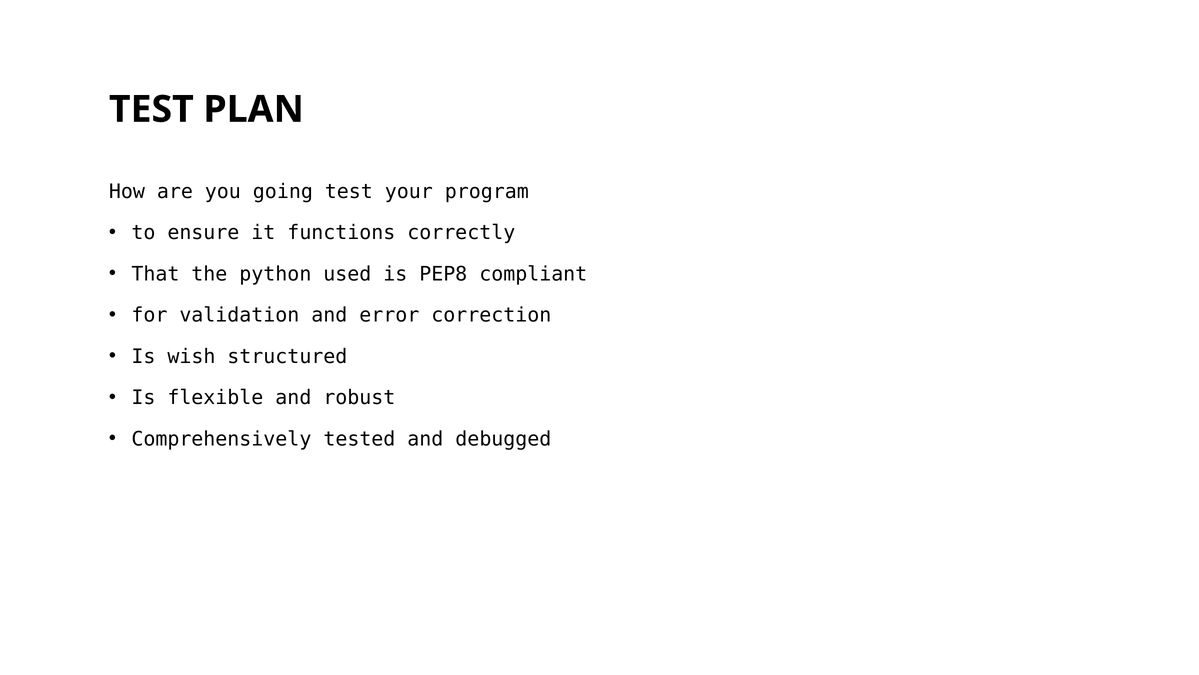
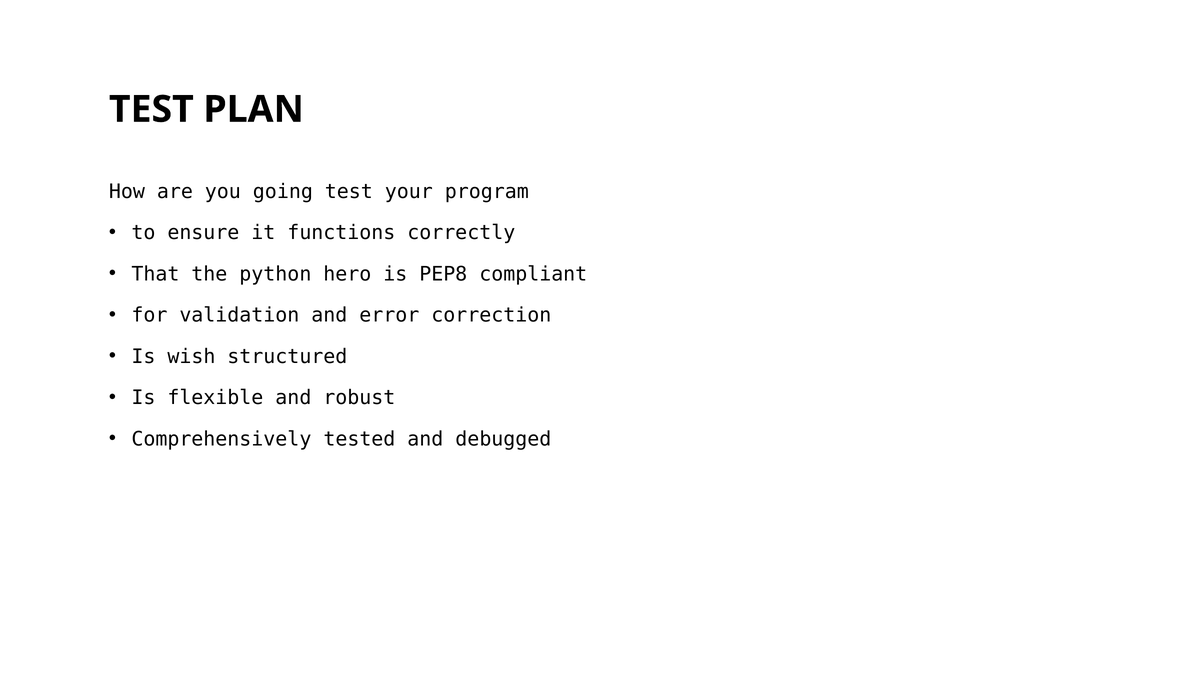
used: used -> hero
